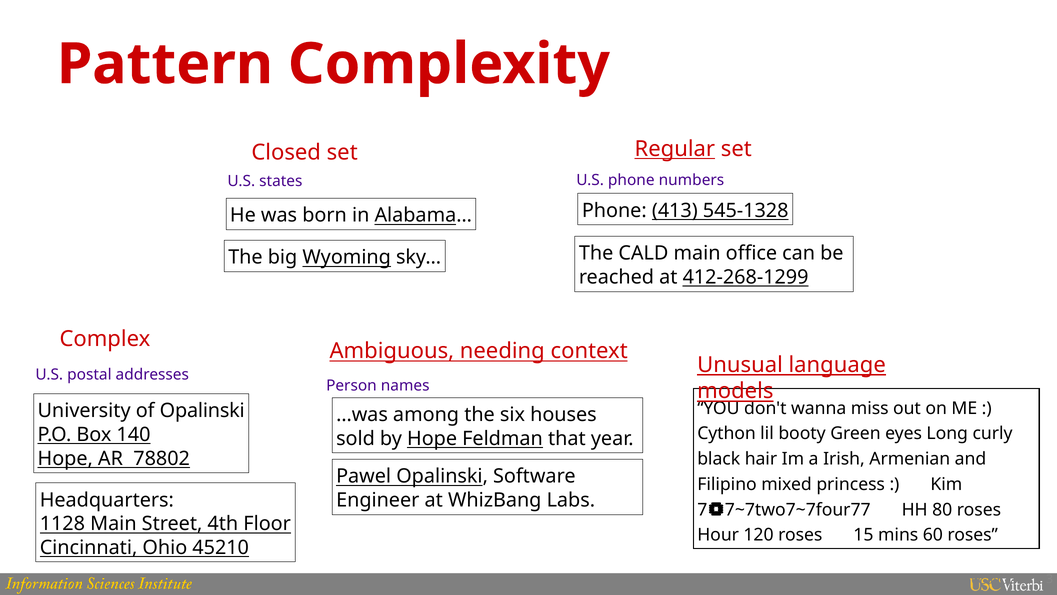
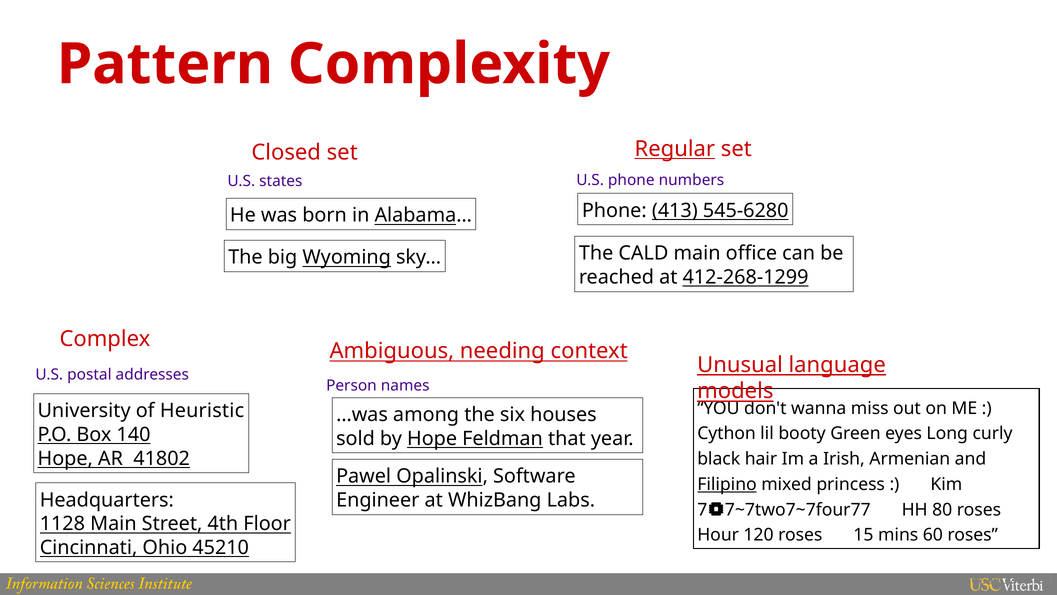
545-1328: 545-1328 -> 545-6280
of Opalinski: Opalinski -> Heuristic
78802: 78802 -> 41802
Filipino underline: none -> present
